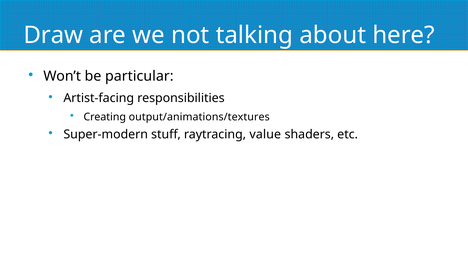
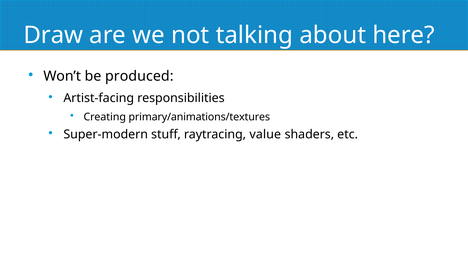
particular: particular -> produced
output/animations/textures: output/animations/textures -> primary/animations/textures
